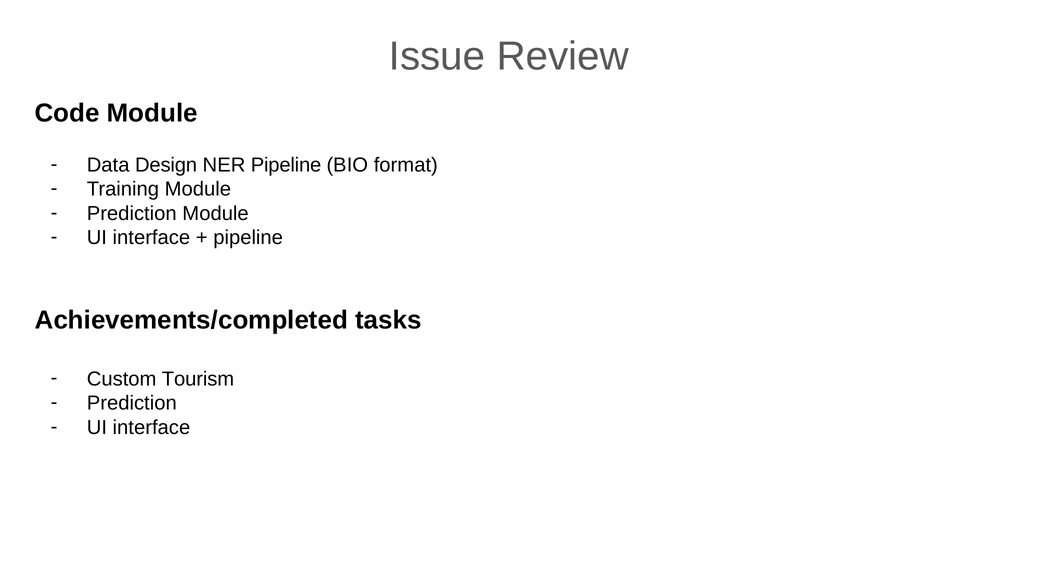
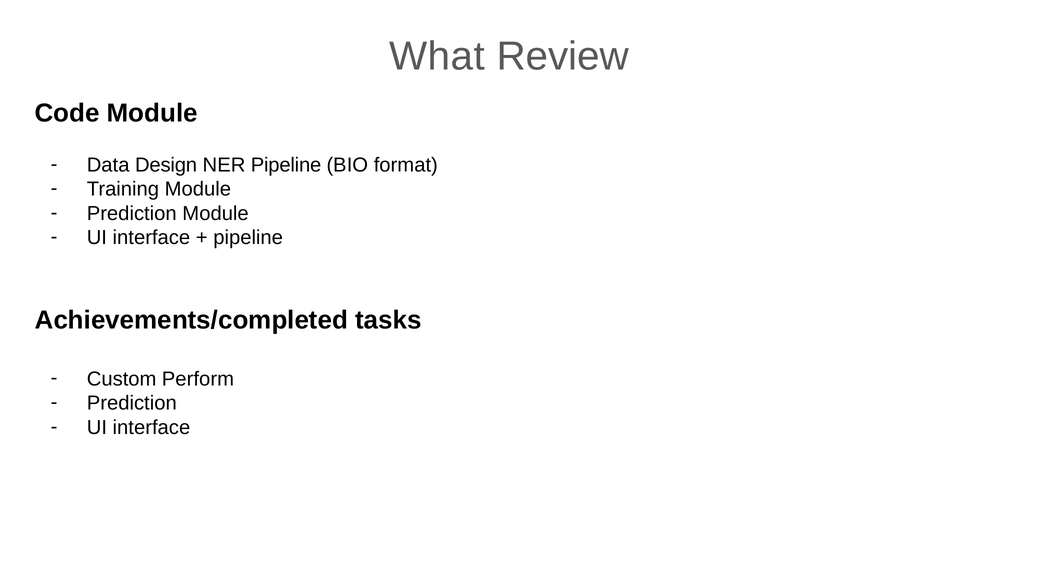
Issue: Issue -> What
Tourism: Tourism -> Perform
